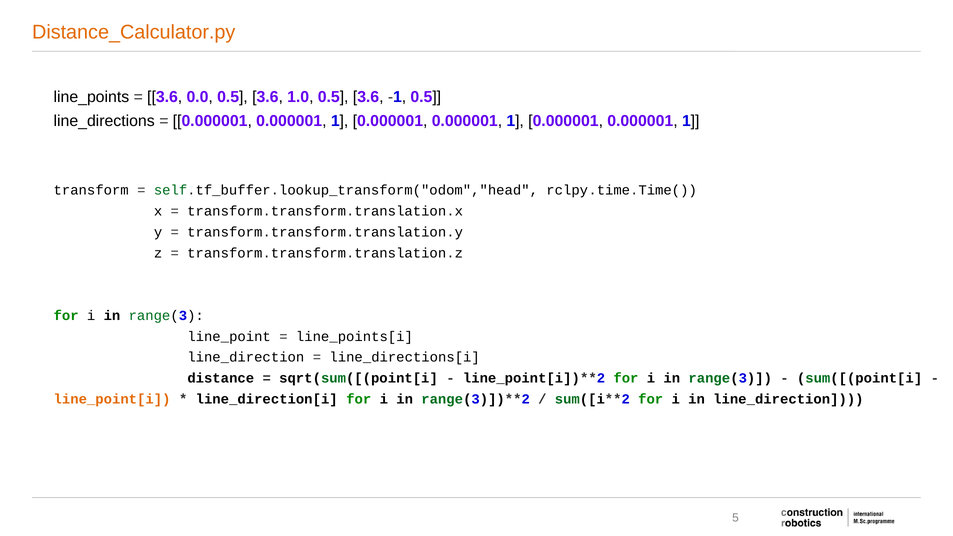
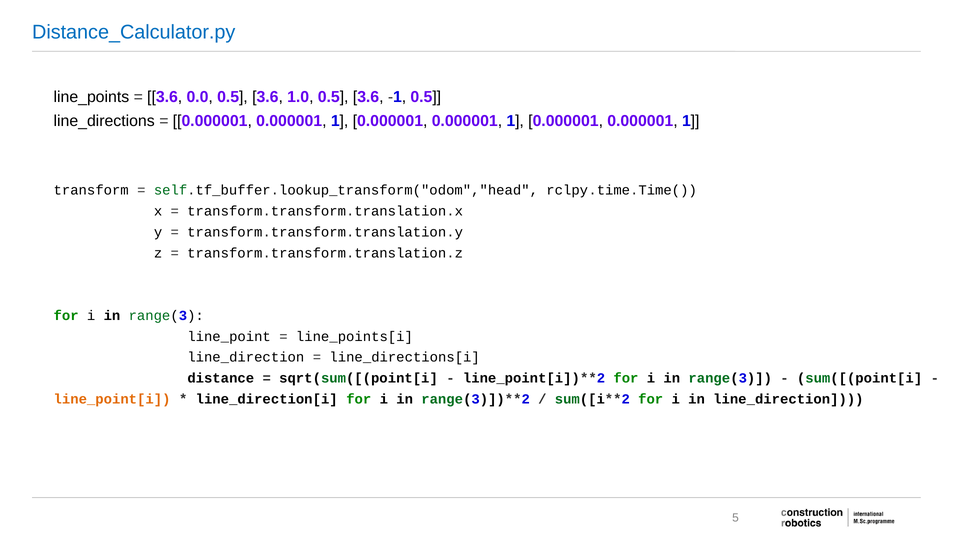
Distance_Calculator.py colour: orange -> blue
